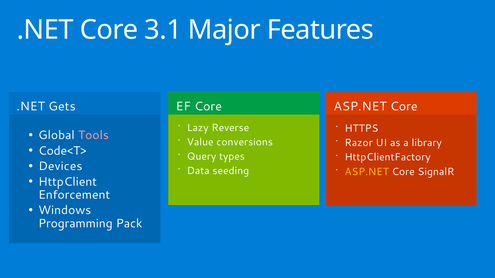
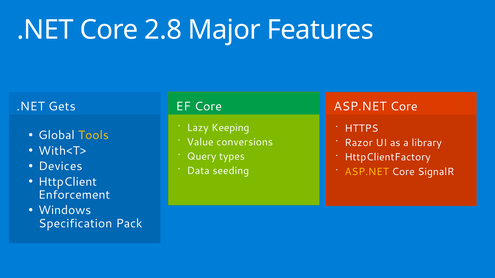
3.1: 3.1 -> 2.8
Reverse: Reverse -> Keeping
Tools colour: pink -> yellow
Code<T>: Code<T> -> With<T>
Programming: Programming -> Specification
